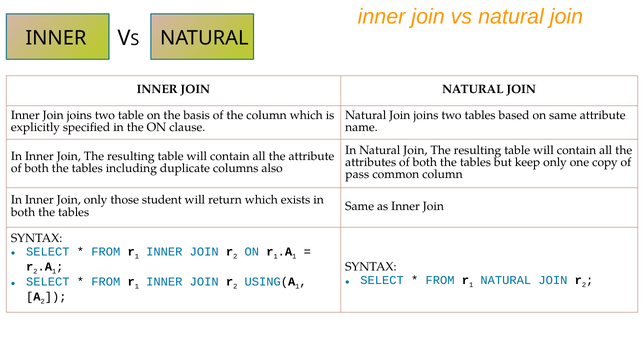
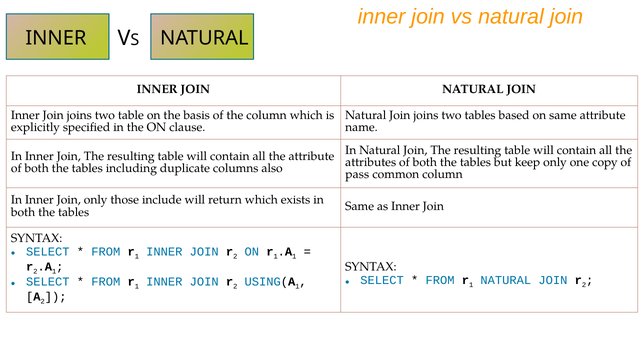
student: student -> include
